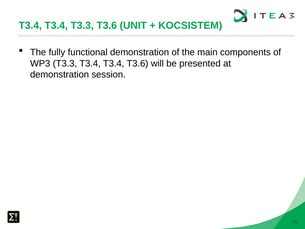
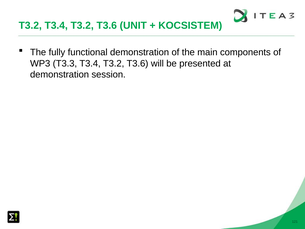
T3.4 at (30, 25): T3.4 -> T3.2
T3.3 at (82, 25): T3.3 -> T3.2
T3.3 T3.4 T3.4: T3.4 -> T3.2
